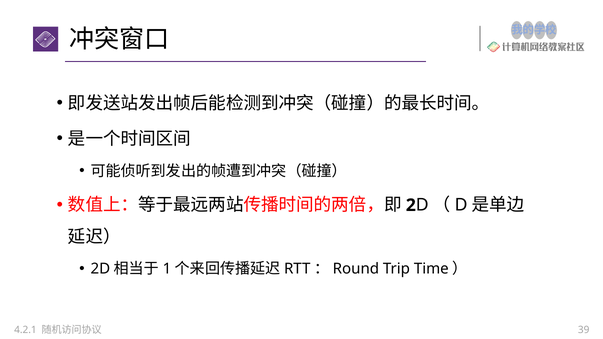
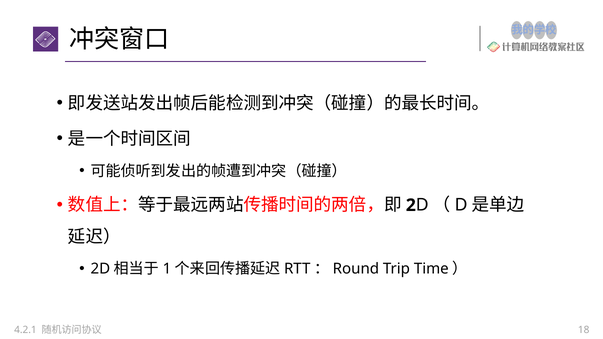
39: 39 -> 18
